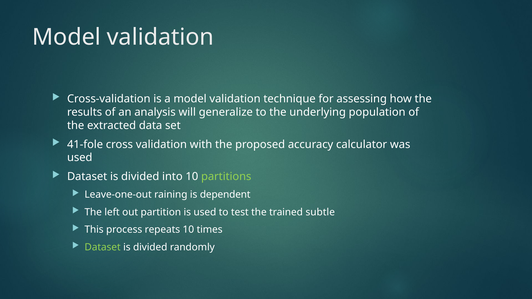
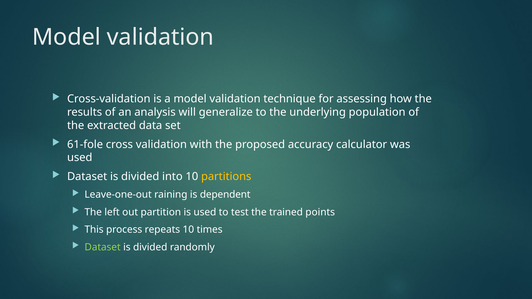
41-fole: 41-fole -> 61-fole
partitions colour: light green -> yellow
subtle: subtle -> points
